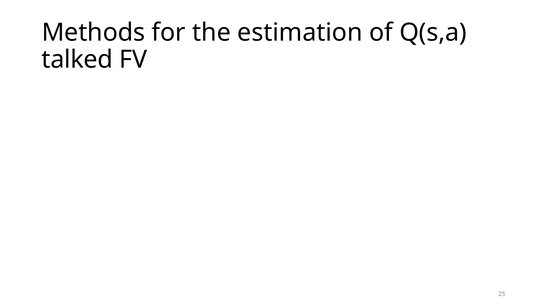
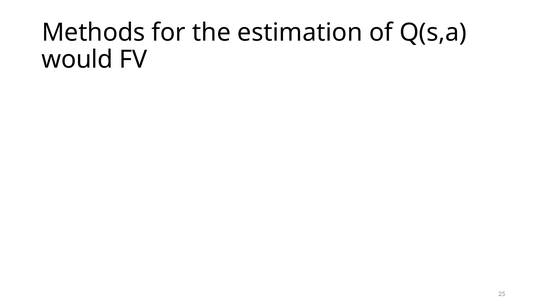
talked: talked -> would
